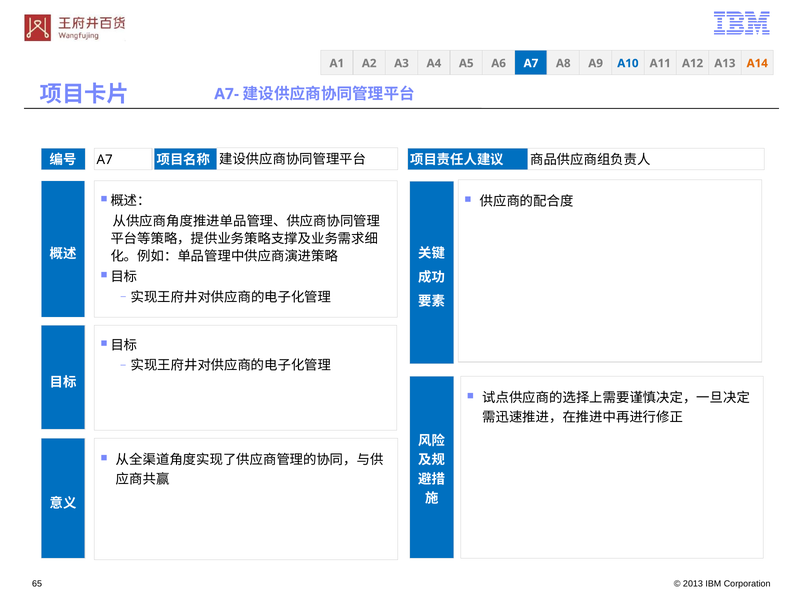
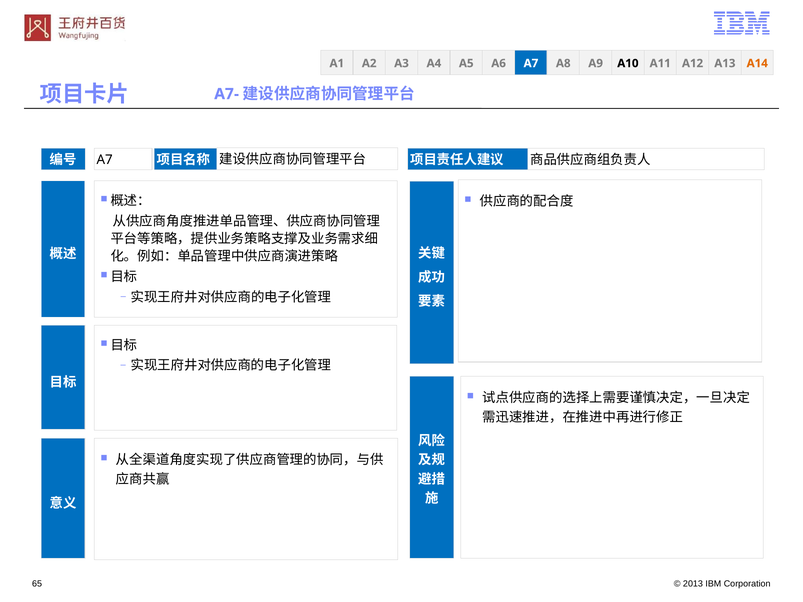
A10 colour: blue -> black
